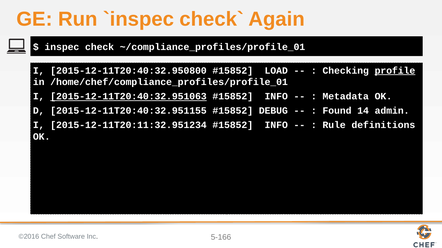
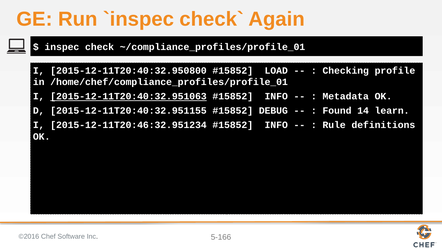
profile underline: present -> none
admin: admin -> learn
2015-12-11T20:11:32.951234: 2015-12-11T20:11:32.951234 -> 2015-12-11T20:46:32.951234
